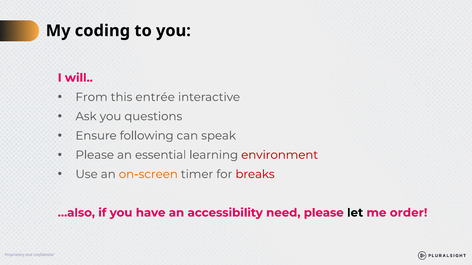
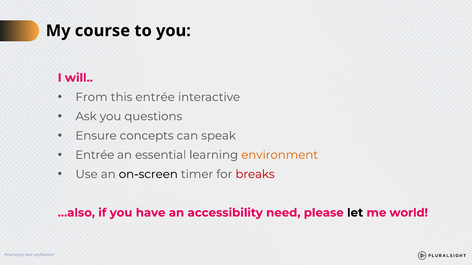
coding: coding -> course
following: following -> concepts
Please at (95, 155): Please -> Entrée
environment colour: red -> orange
on-screen colour: orange -> black
order: order -> world
